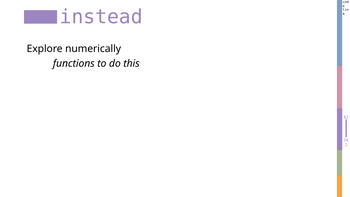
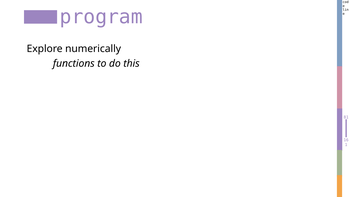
instead: instead -> program
